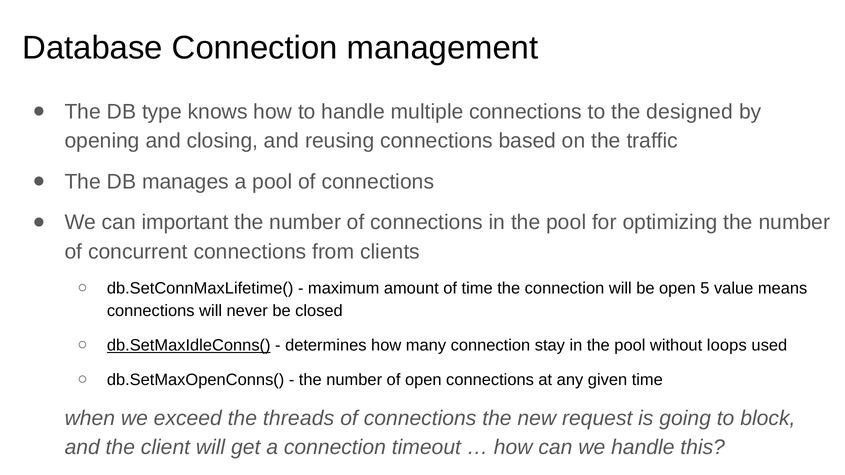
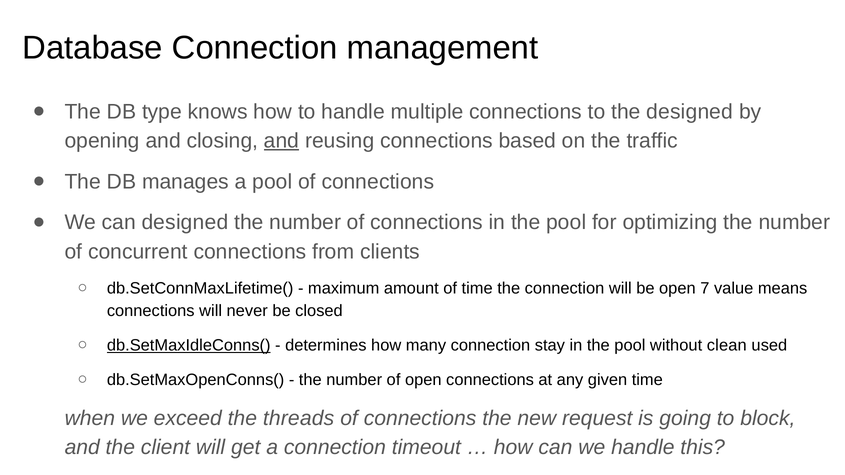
and at (282, 141) underline: none -> present
can important: important -> designed
5: 5 -> 7
loops: loops -> clean
